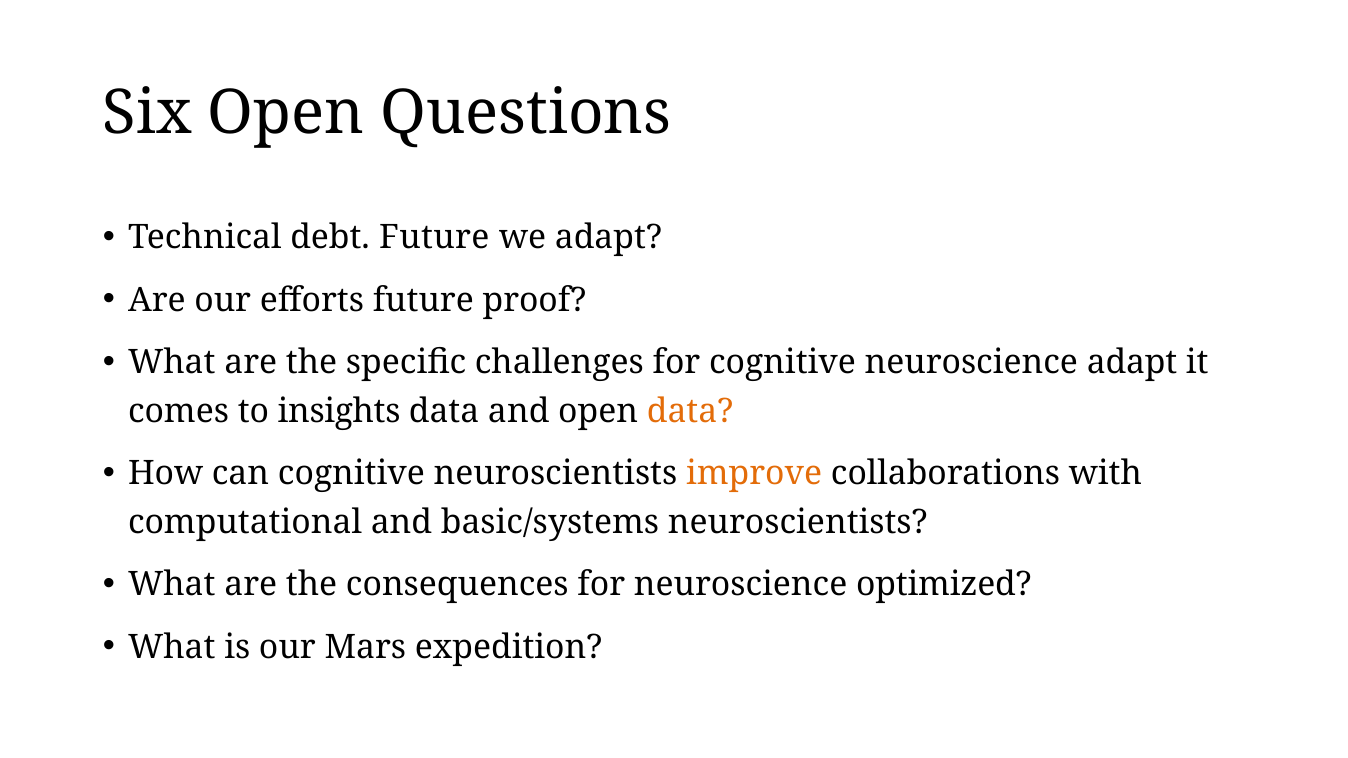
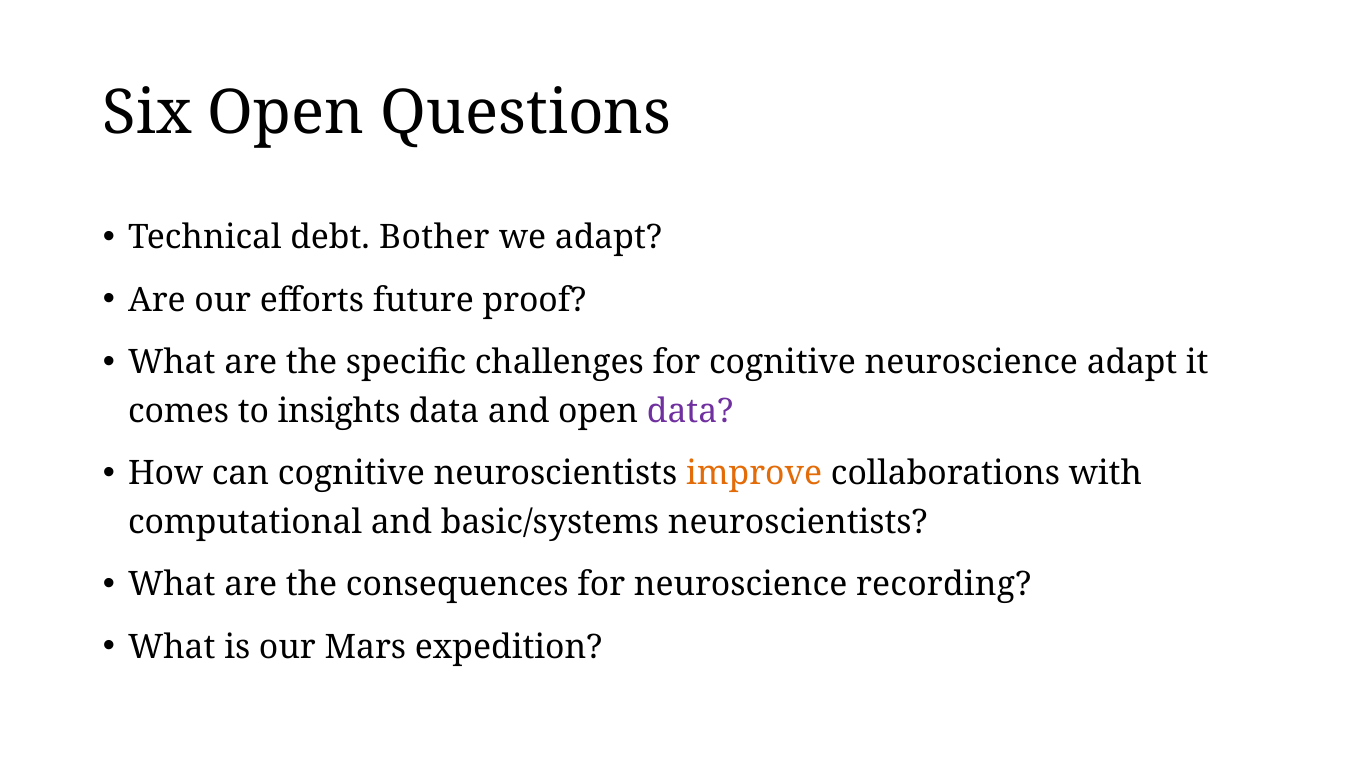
debt Future: Future -> Bother
data at (690, 411) colour: orange -> purple
optimized: optimized -> recording
